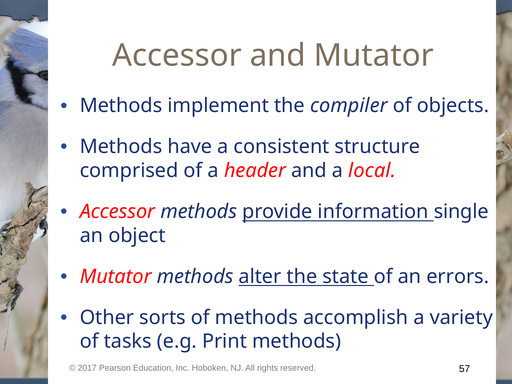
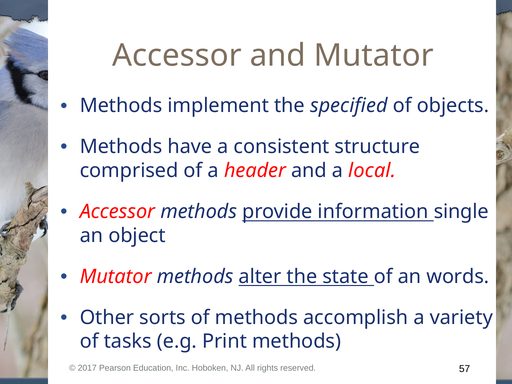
compiler: compiler -> specified
errors: errors -> words
